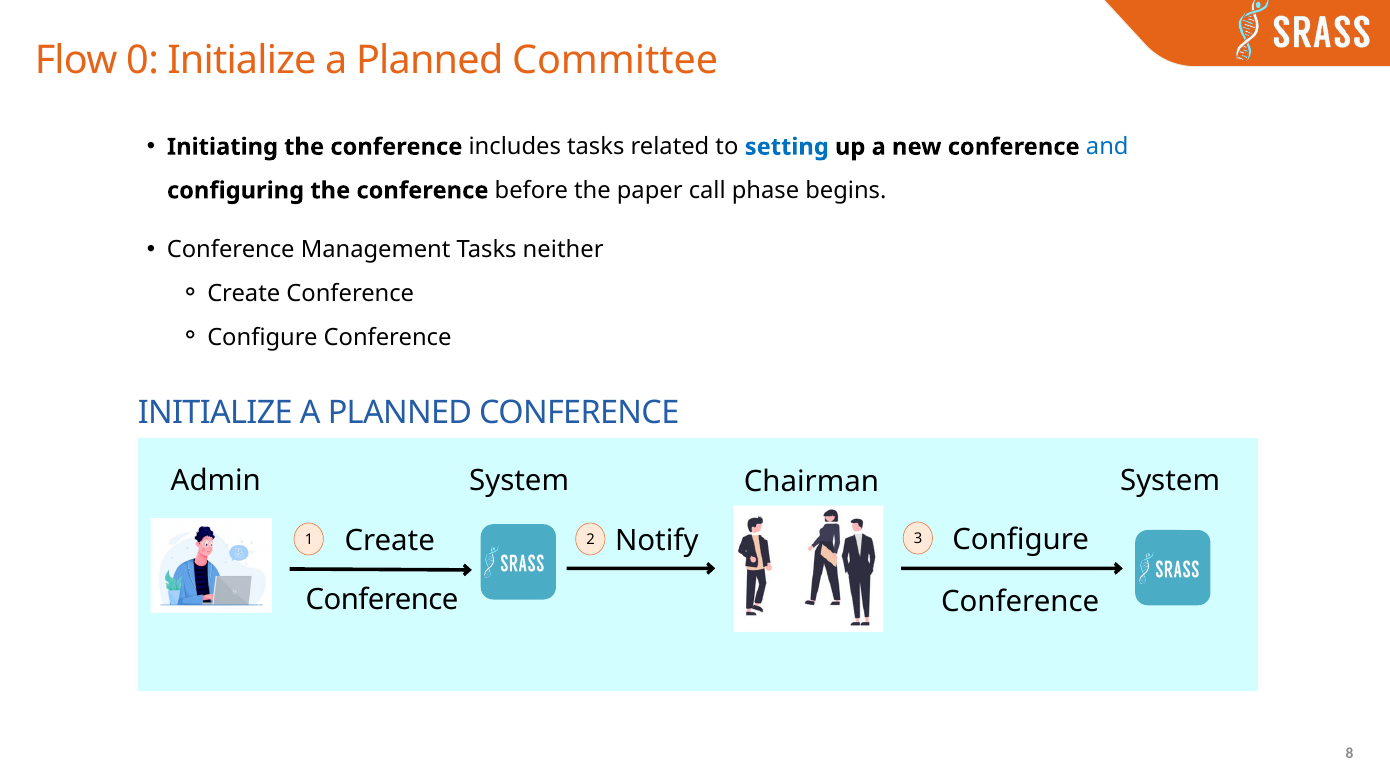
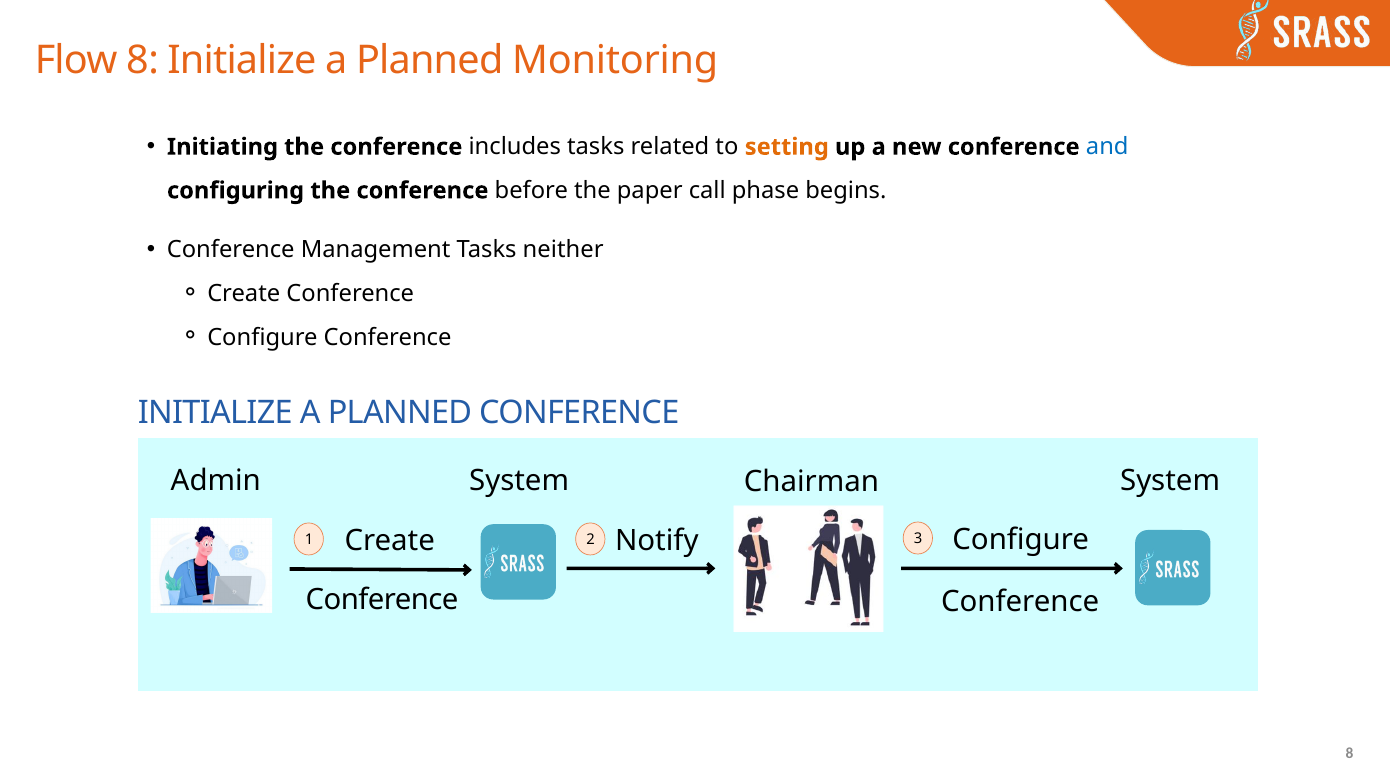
Flow 0: 0 -> 8
Committee: Committee -> Monitoring
setting colour: blue -> orange
